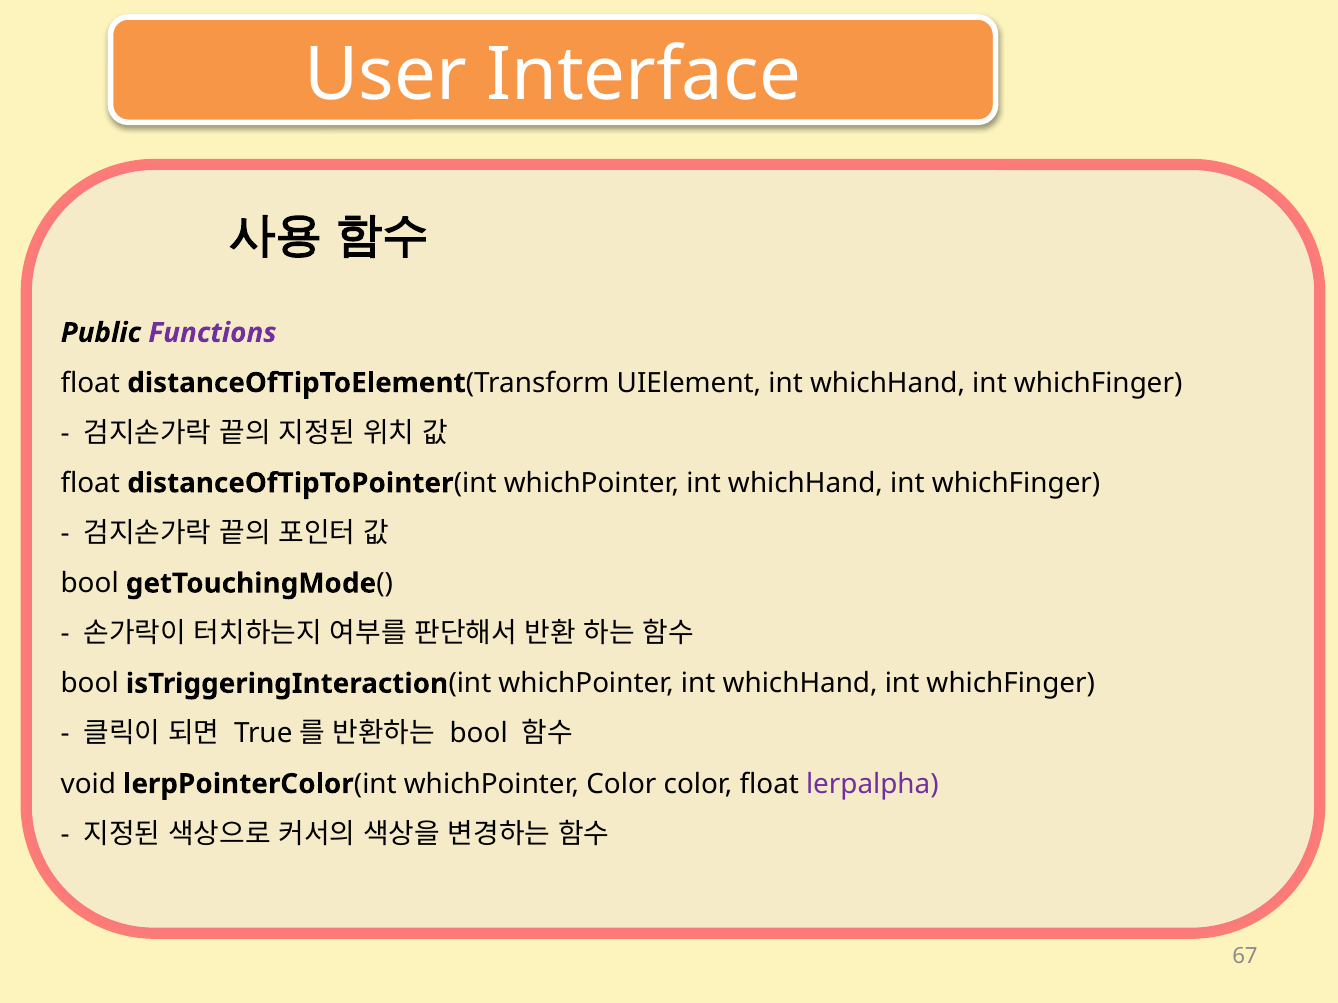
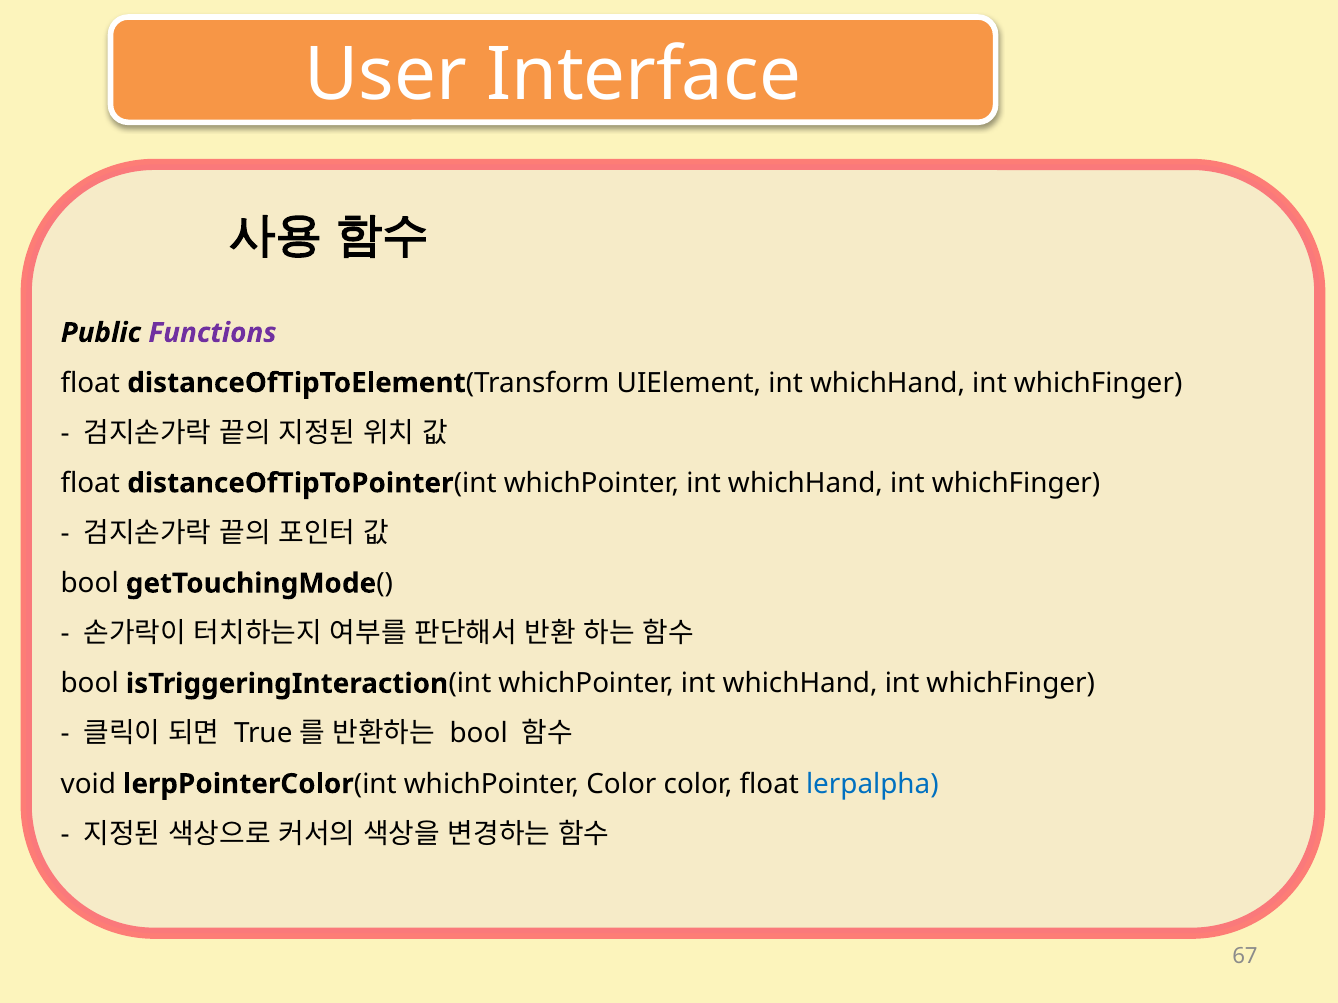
lerpalpha colour: purple -> blue
